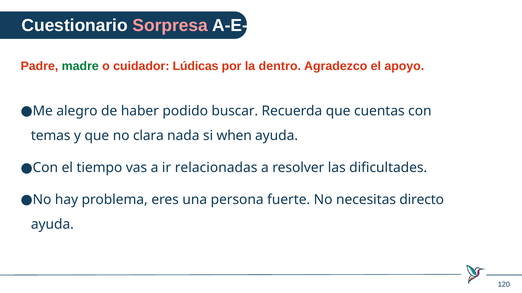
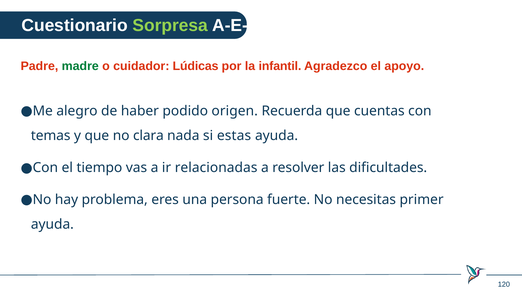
Sorpresa colour: pink -> light green
dentro: dentro -> infantil
buscar: buscar -> origen
when: when -> estas
directo: directo -> primer
